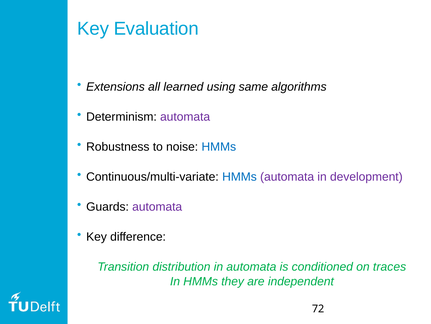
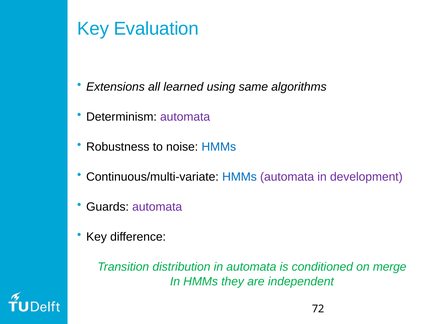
traces: traces -> merge
